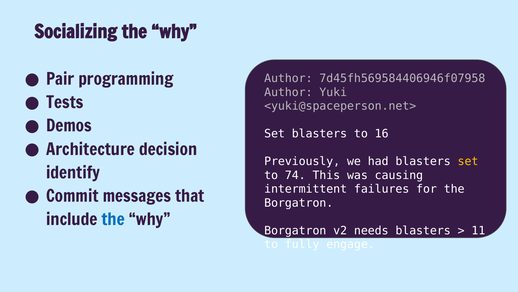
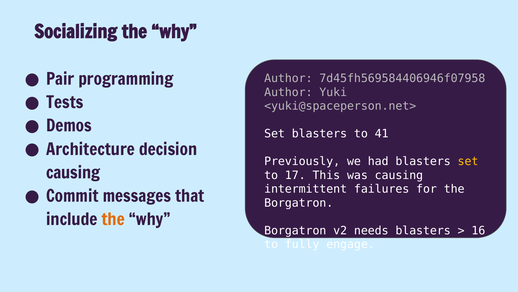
16: 16 -> 41
identify at (73, 172): identify -> causing
74: 74 -> 17
the at (113, 219) colour: blue -> orange
11: 11 -> 16
